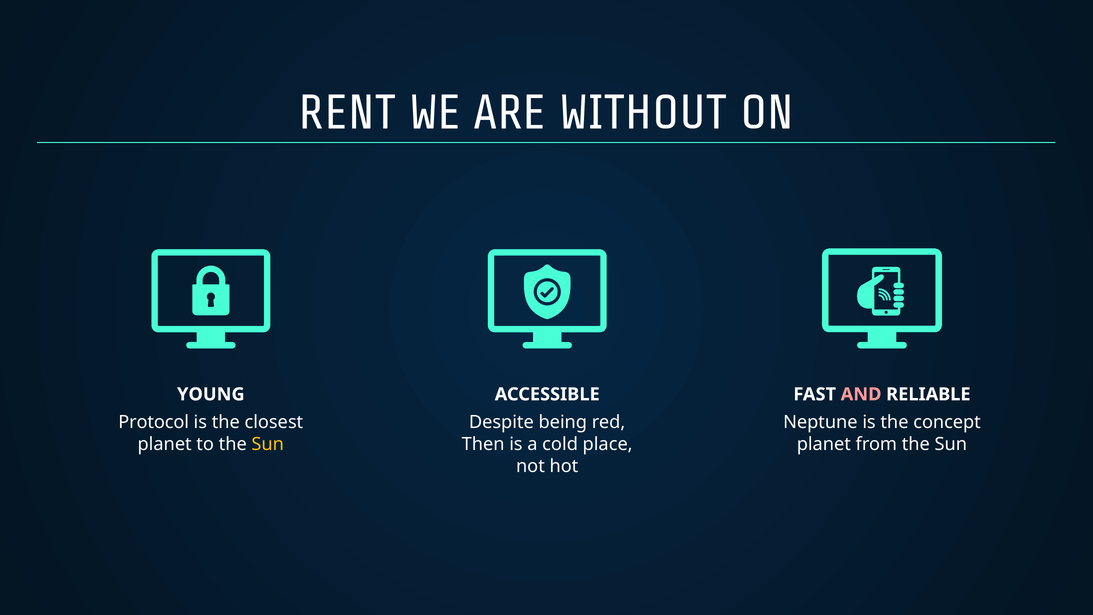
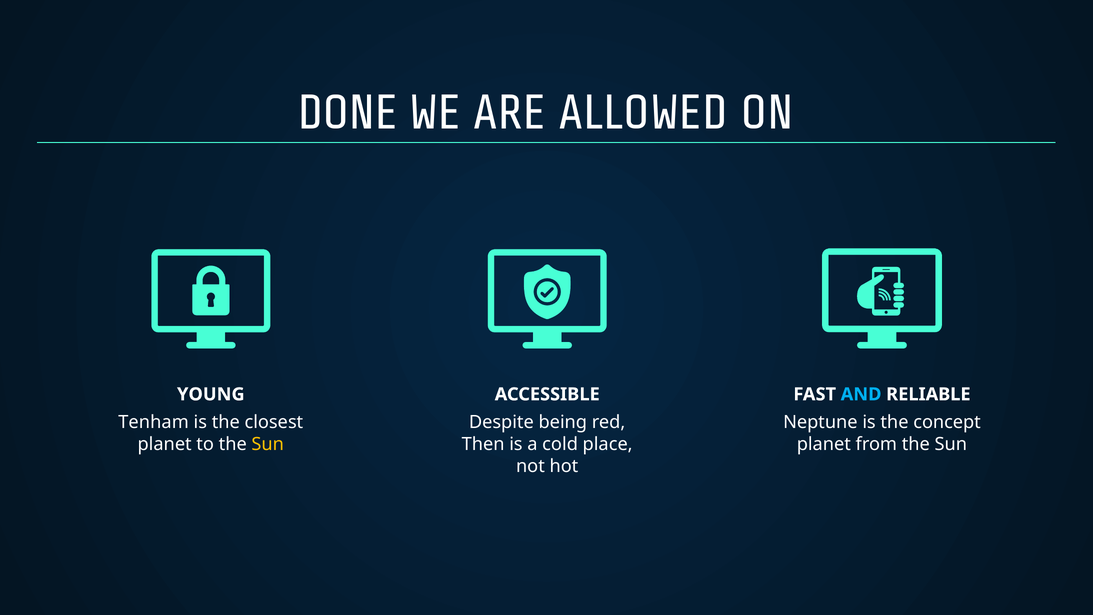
RENT: RENT -> DONE
WITHOUT: WITHOUT -> ALLOWED
AND colour: pink -> light blue
Protocol: Protocol -> Tenham
